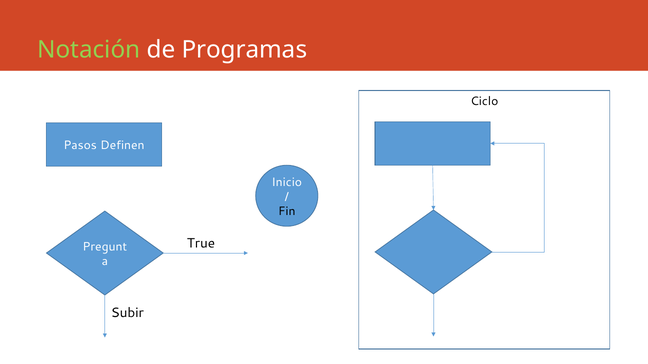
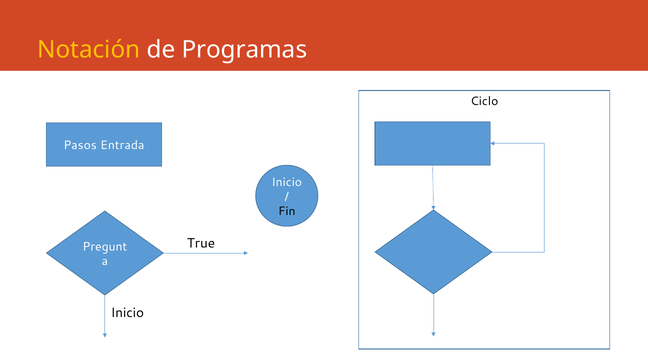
Notación colour: light green -> yellow
Definen: Definen -> Entrada
Subir at (127, 313): Subir -> Inicio
